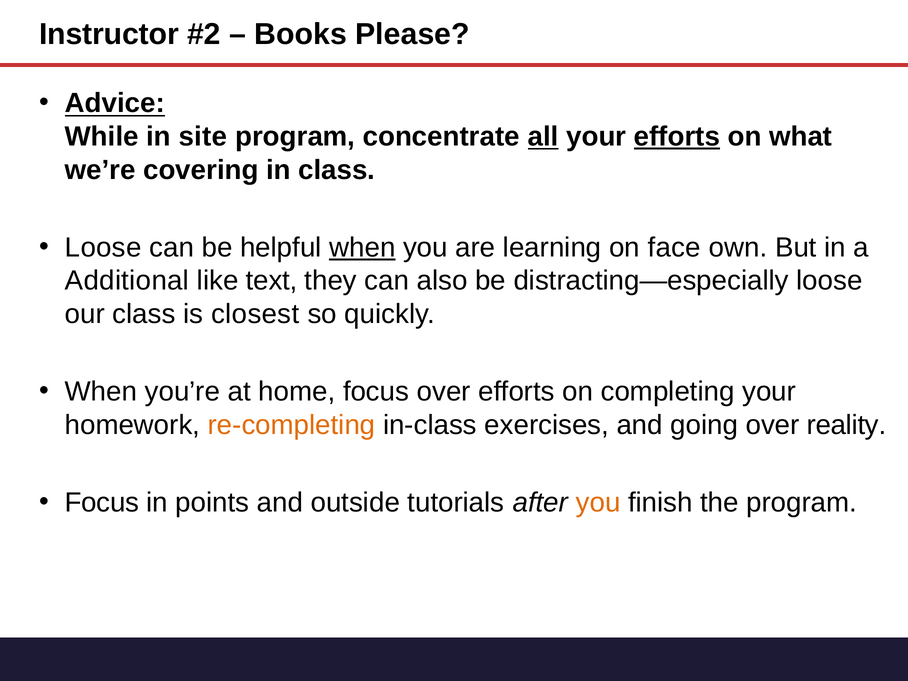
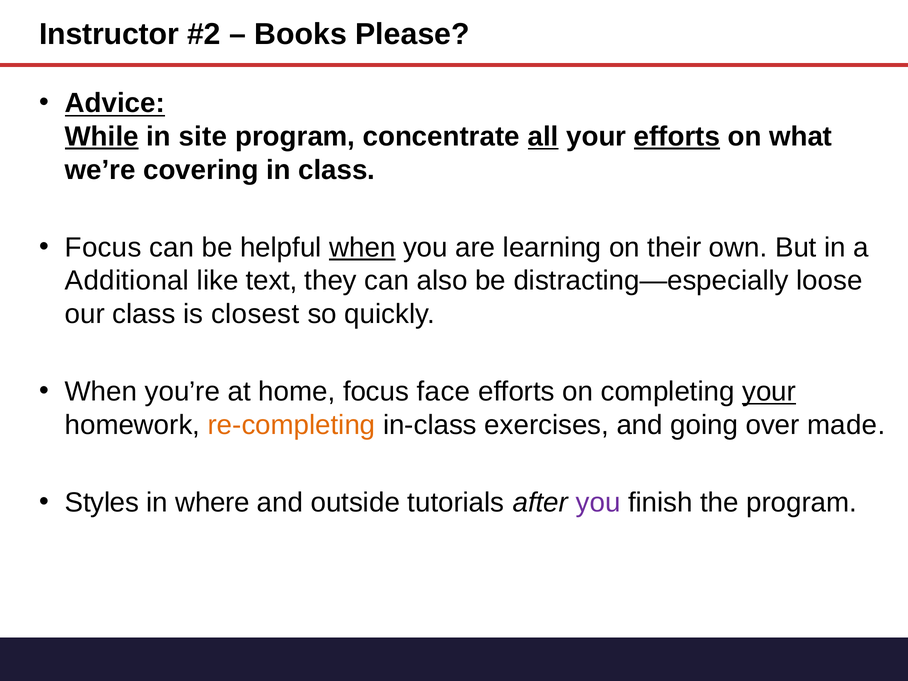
While underline: none -> present
Loose at (103, 248): Loose -> Focus
face: face -> their
focus over: over -> face
your at (769, 392) underline: none -> present
reality: reality -> made
Focus at (102, 503): Focus -> Styles
points: points -> where
you at (598, 503) colour: orange -> purple
